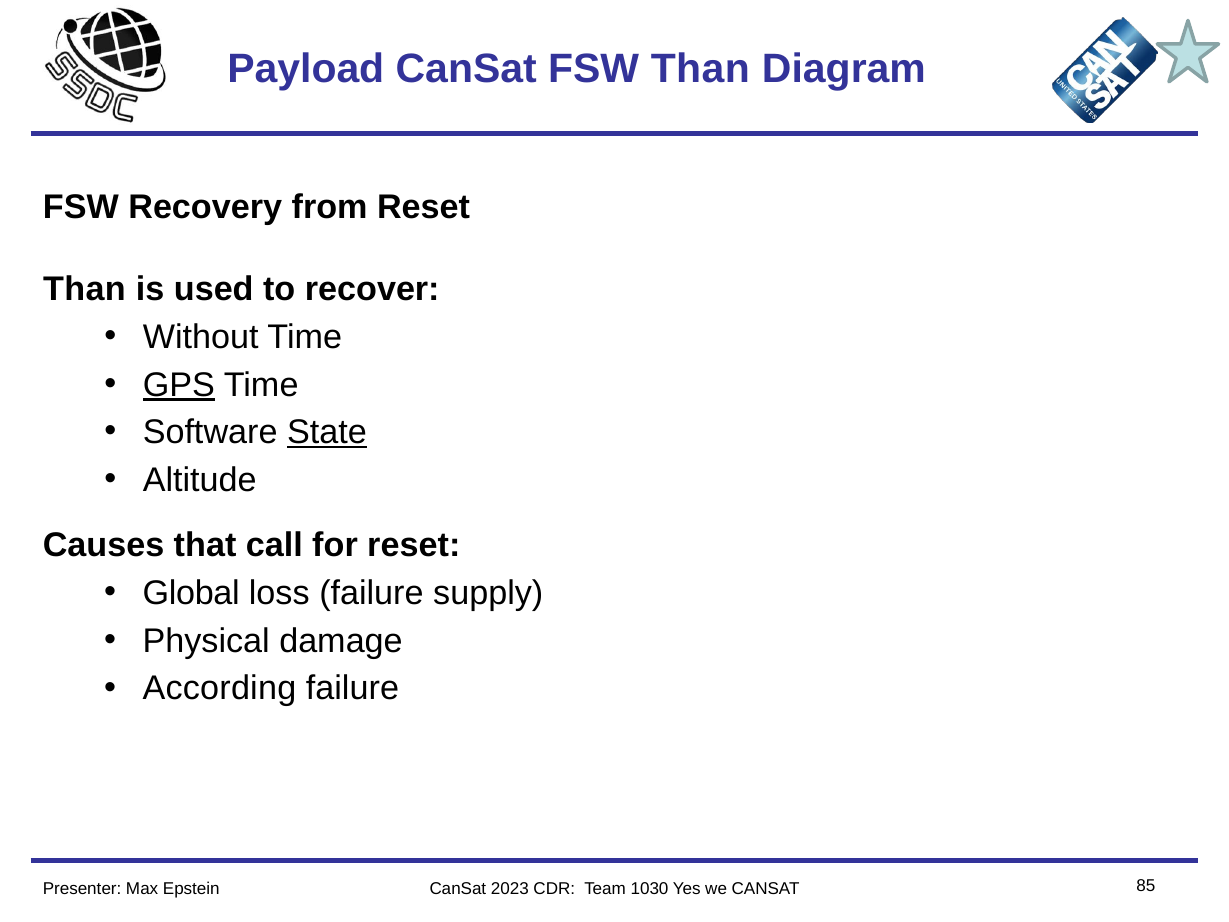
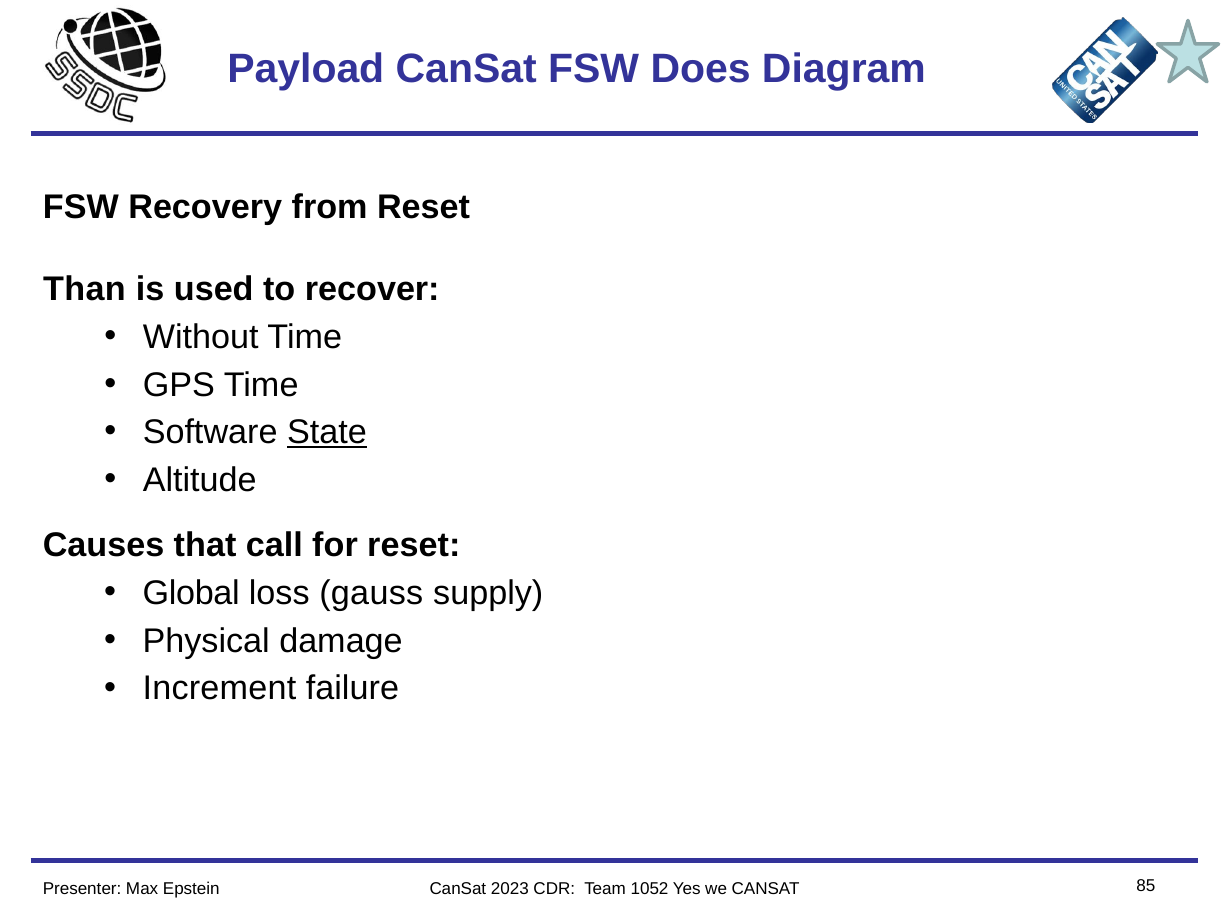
FSW Than: Than -> Does
GPS underline: present -> none
loss failure: failure -> gauss
According: According -> Increment
1030: 1030 -> 1052
